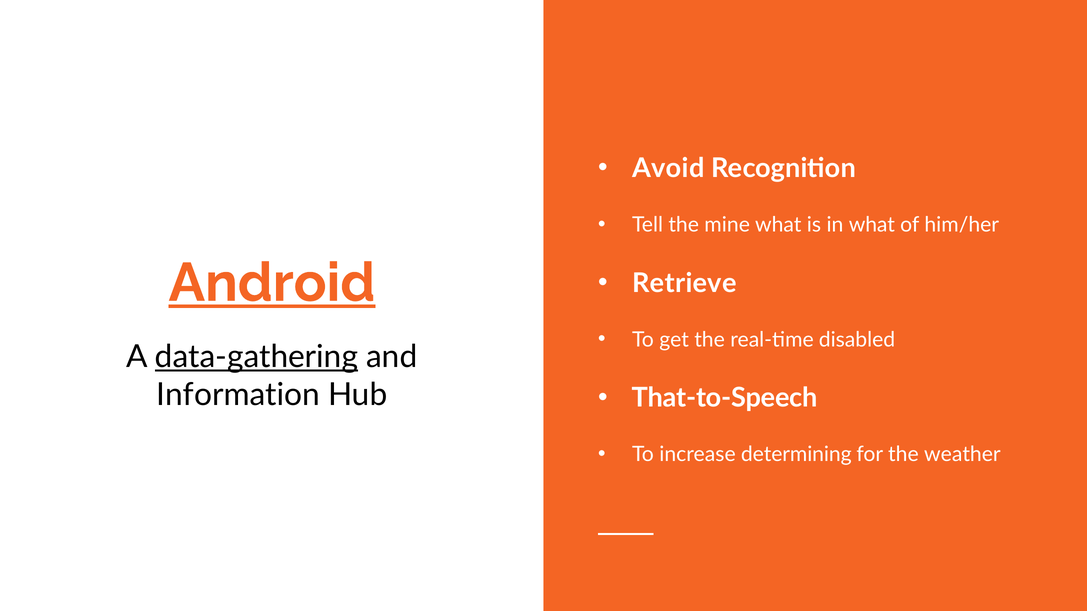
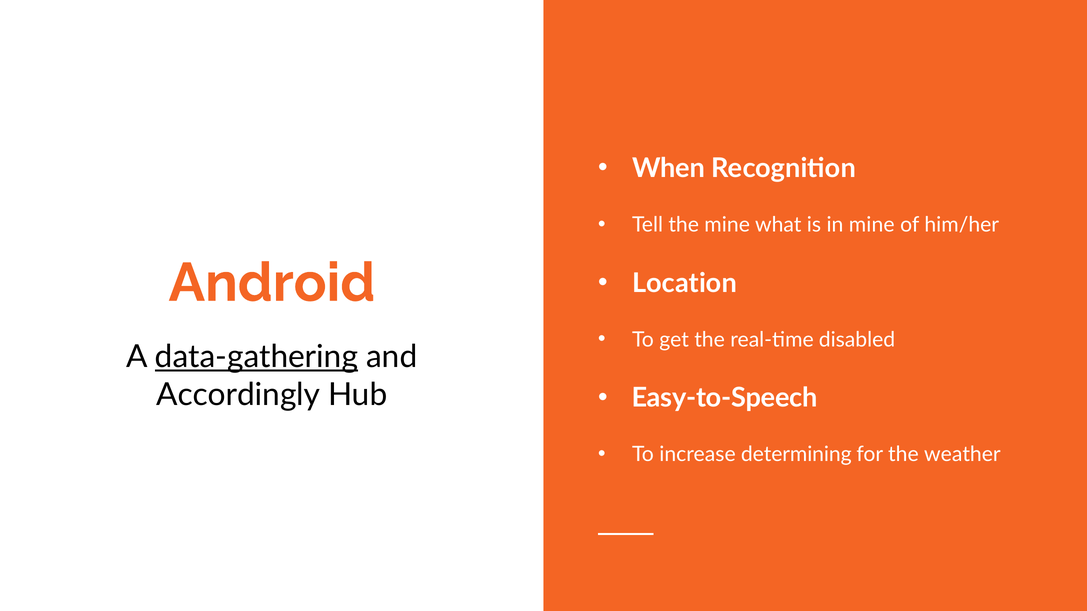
Avoid: Avoid -> When
in what: what -> mine
Android underline: present -> none
Retrieve: Retrieve -> Location
Information: Information -> Accordingly
That-to-Speech: That-to-Speech -> Easy-to-Speech
